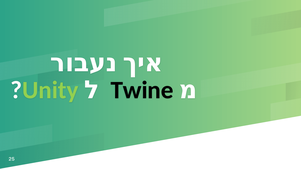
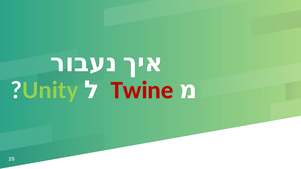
Twine colour: black -> red
